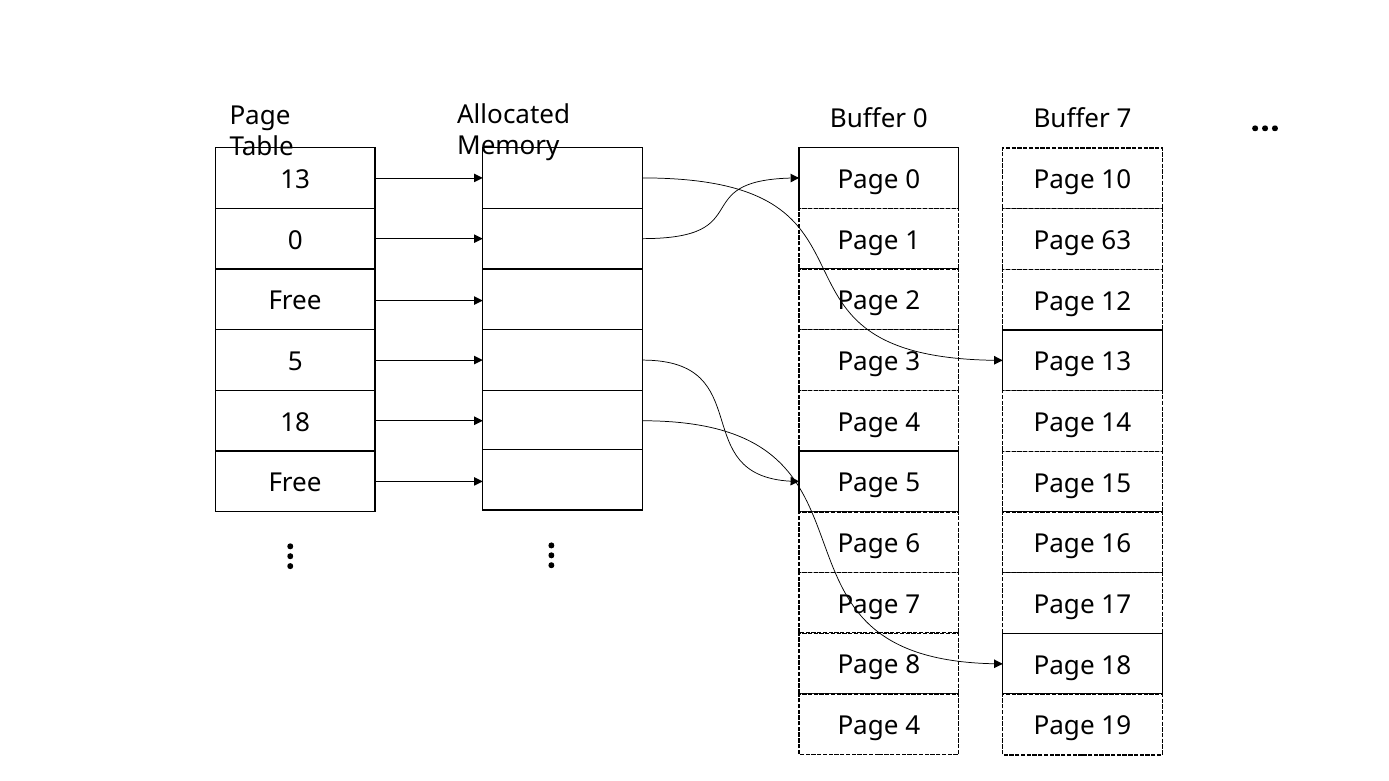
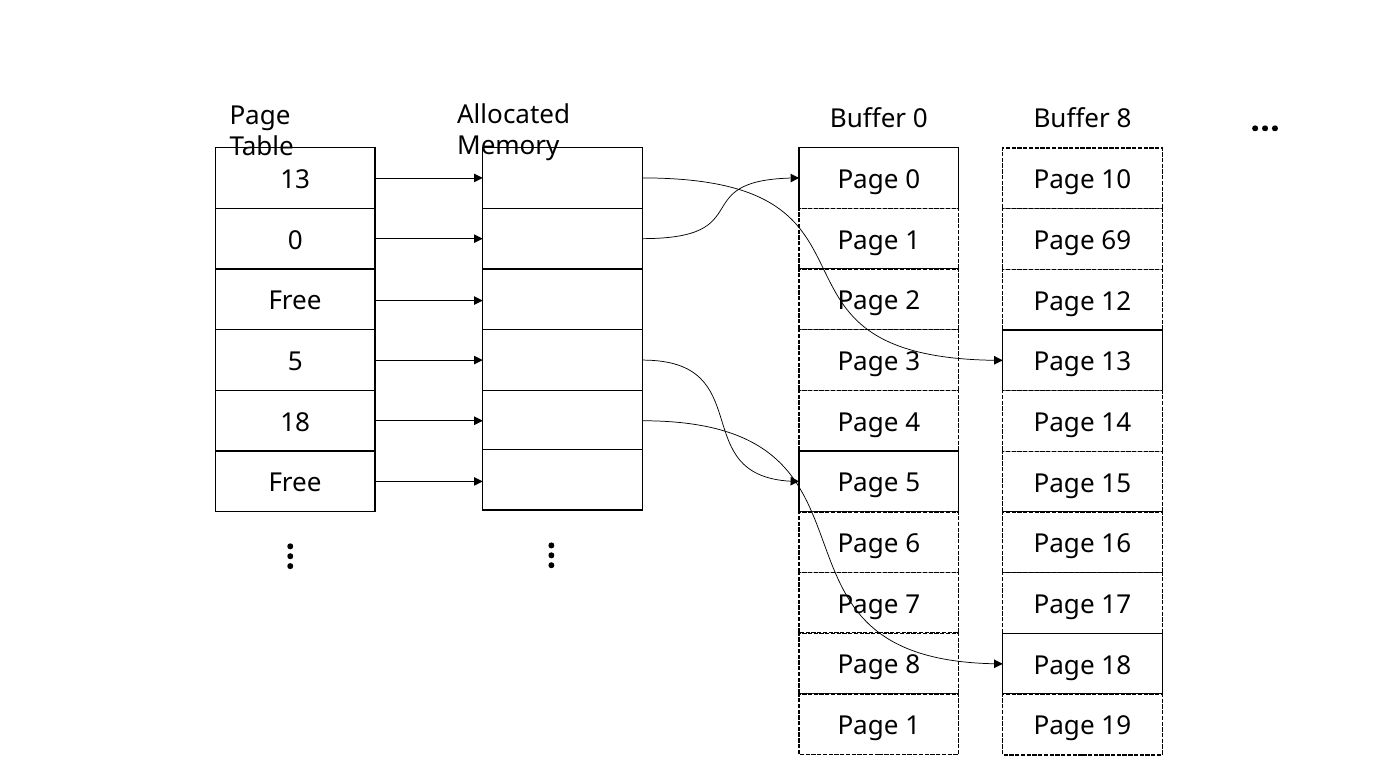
Buffer 7: 7 -> 8
63: 63 -> 69
4 at (913, 726): 4 -> 1
